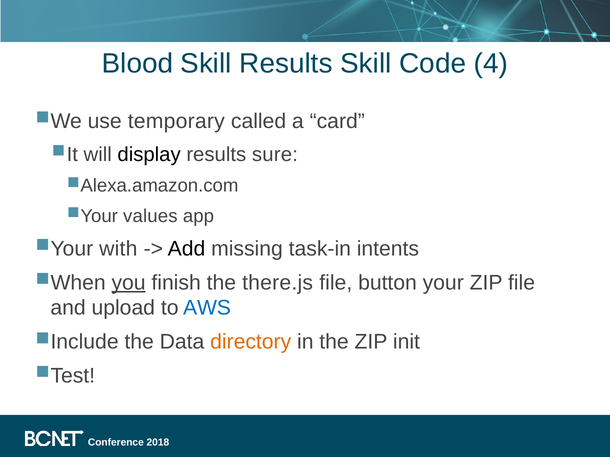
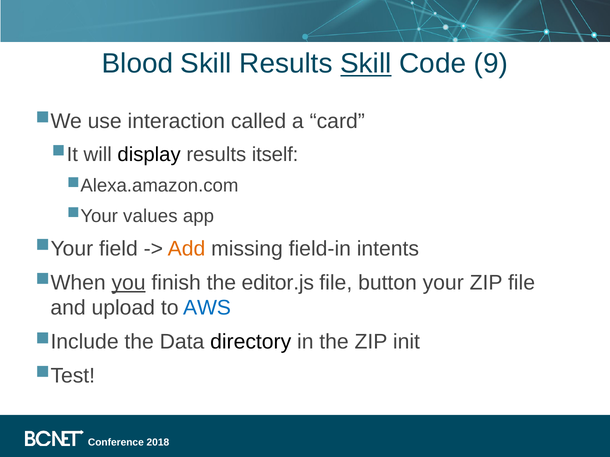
Skill at (366, 64) underline: none -> present
4: 4 -> 9
temporary: temporary -> interaction
sure: sure -> itself
with: with -> field
Add colour: black -> orange
task-in: task-in -> field-in
there.js: there.js -> editor.js
directory colour: orange -> black
